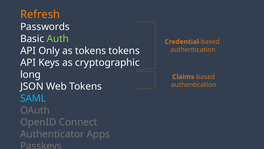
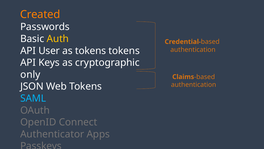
Refresh: Refresh -> Created
Auth colour: light green -> yellow
Only: Only -> User
long: long -> only
